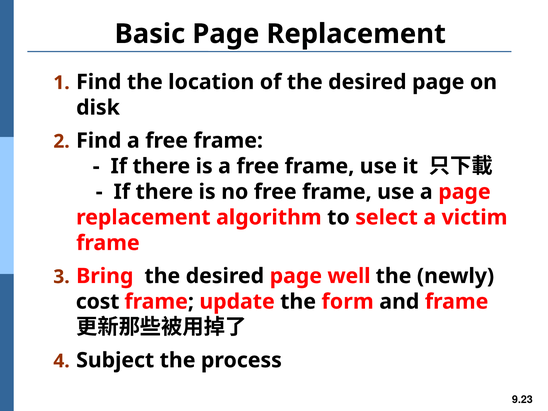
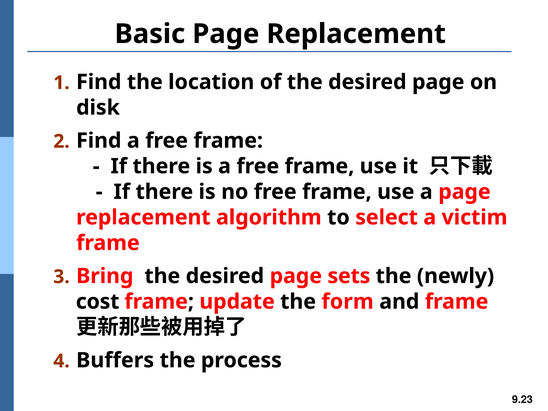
well: well -> sets
Subject: Subject -> Buffers
